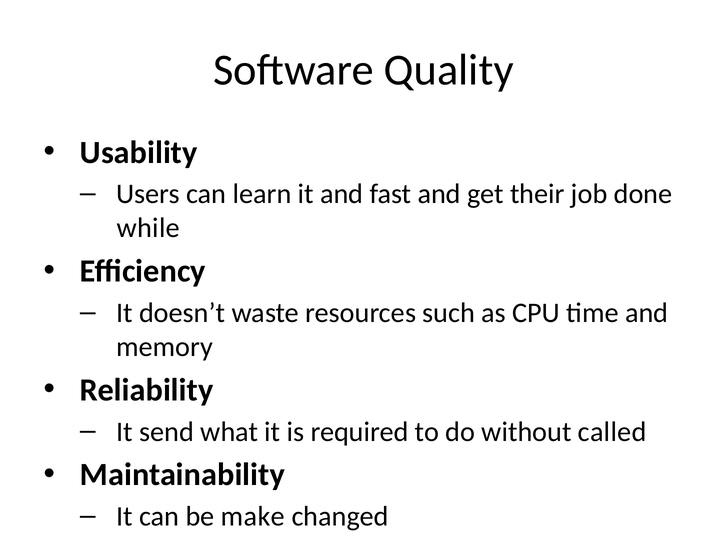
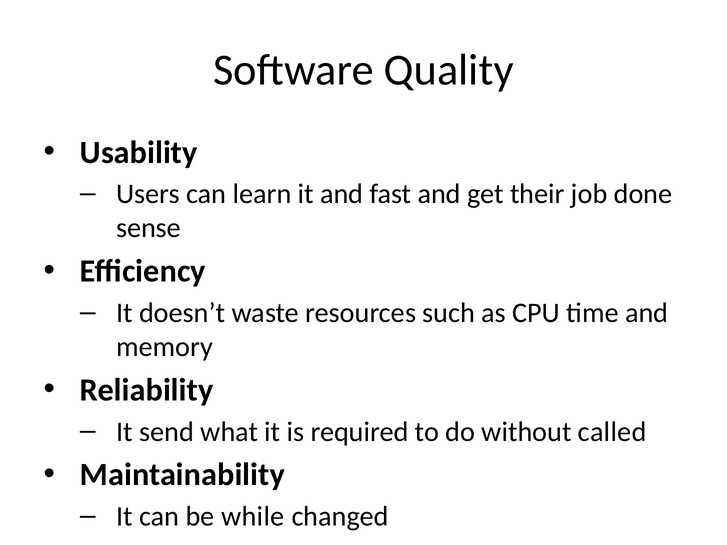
while: while -> sense
make: make -> while
